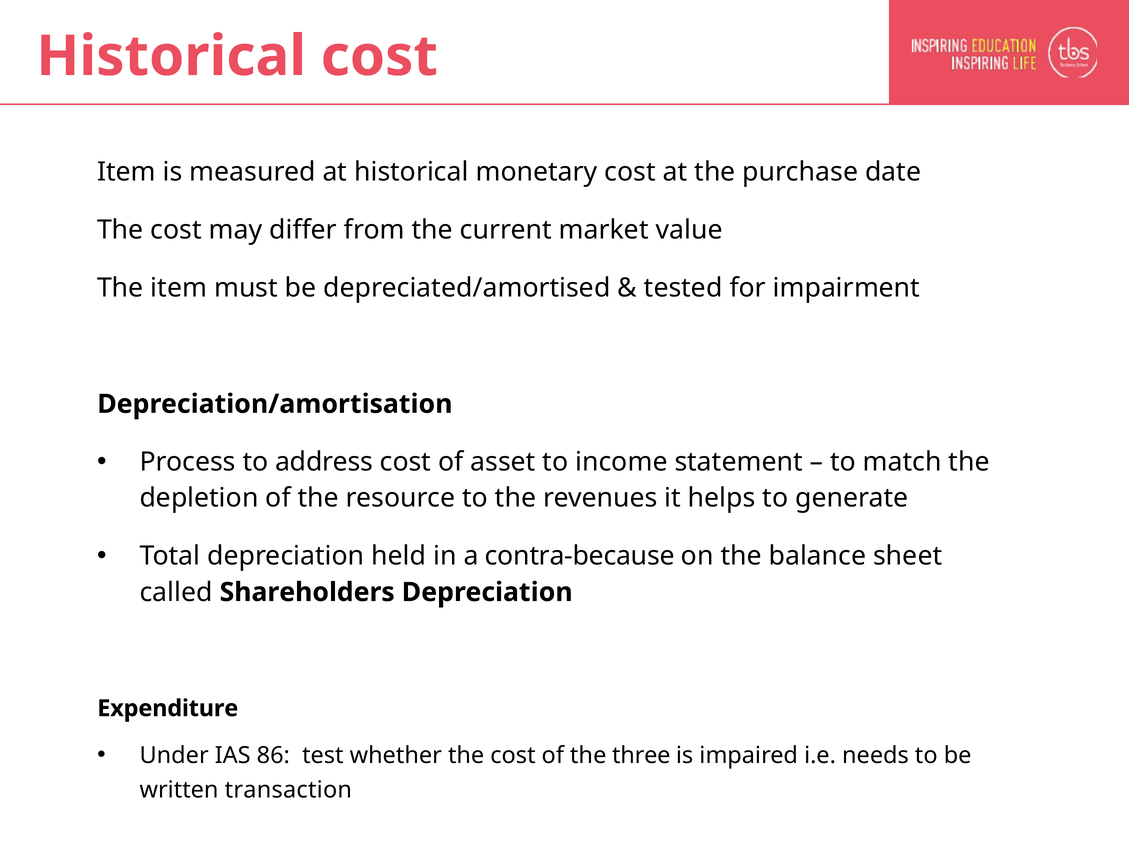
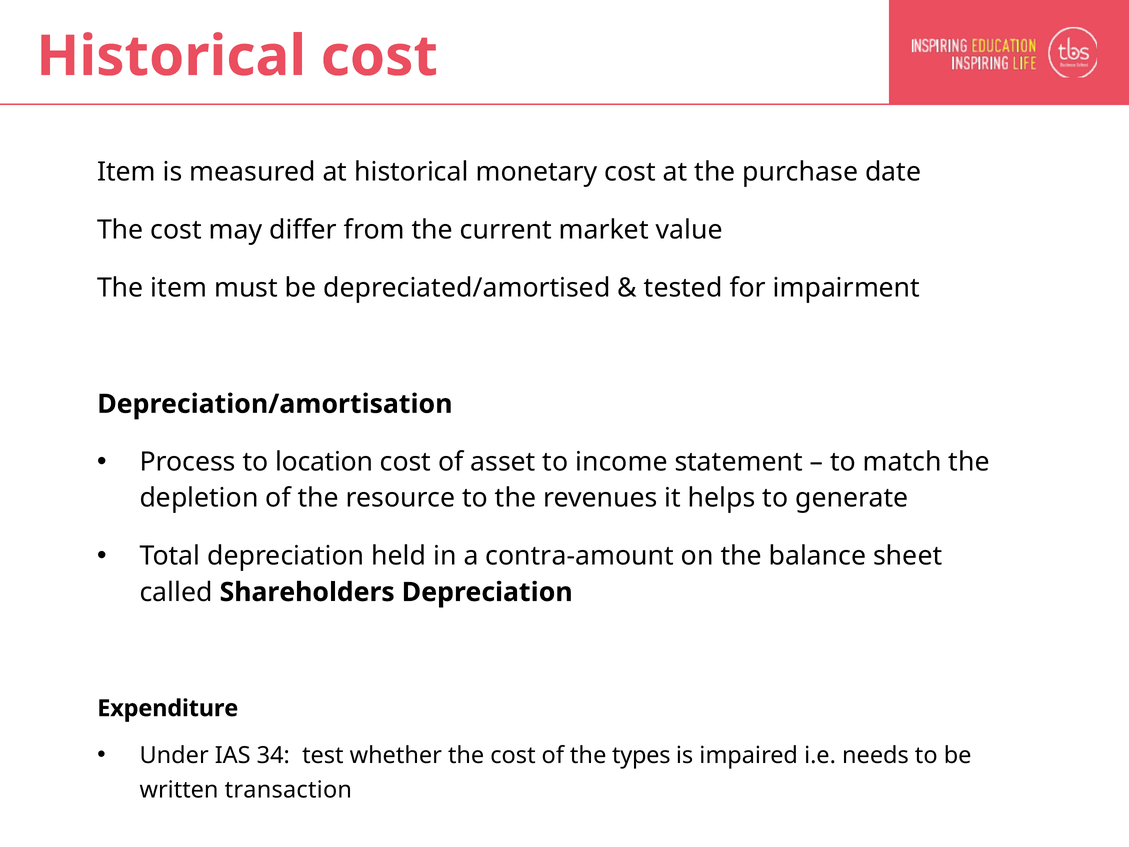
address: address -> location
contra-because: contra-because -> contra-amount
86: 86 -> 34
three: three -> types
